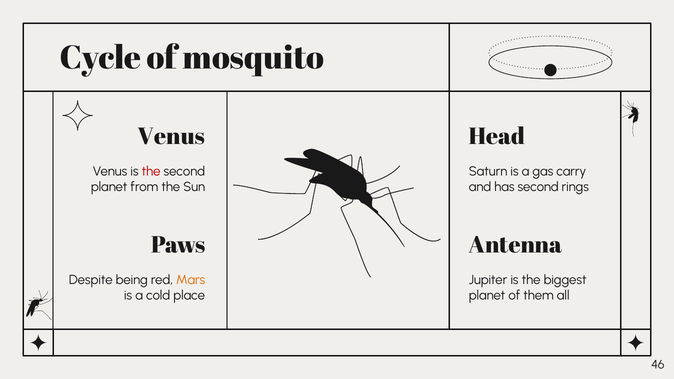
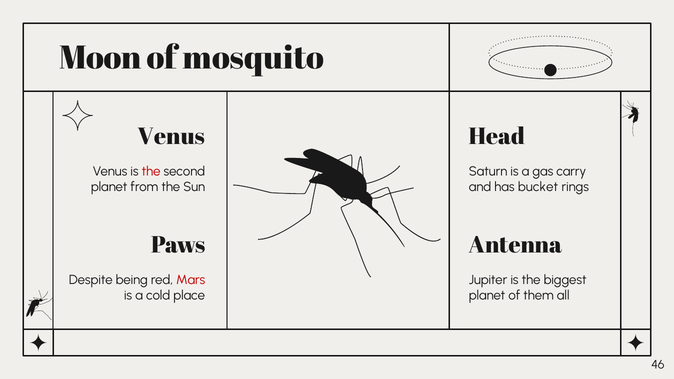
Cycle: Cycle -> Moon
has second: second -> bucket
Mars colour: orange -> red
